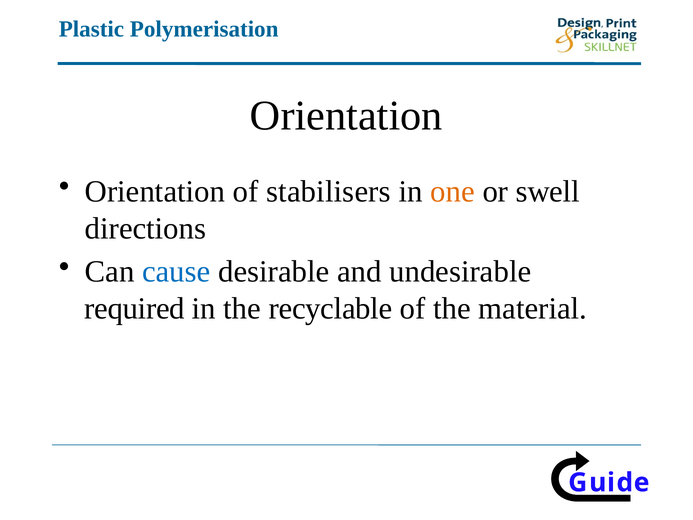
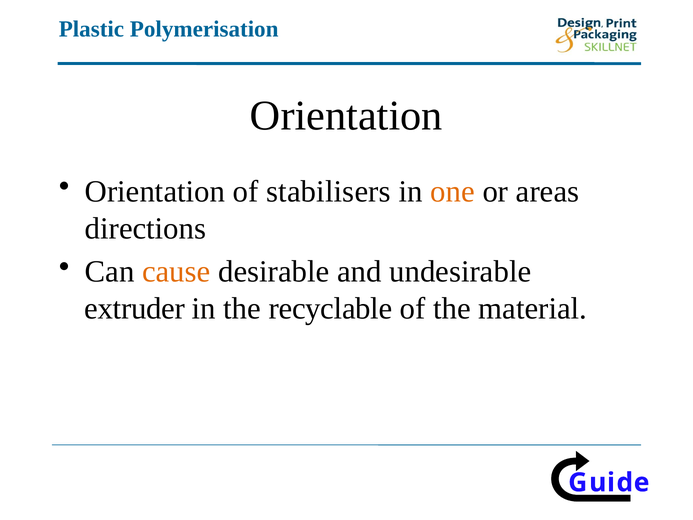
swell: swell -> areas
cause colour: blue -> orange
required: required -> extruder
